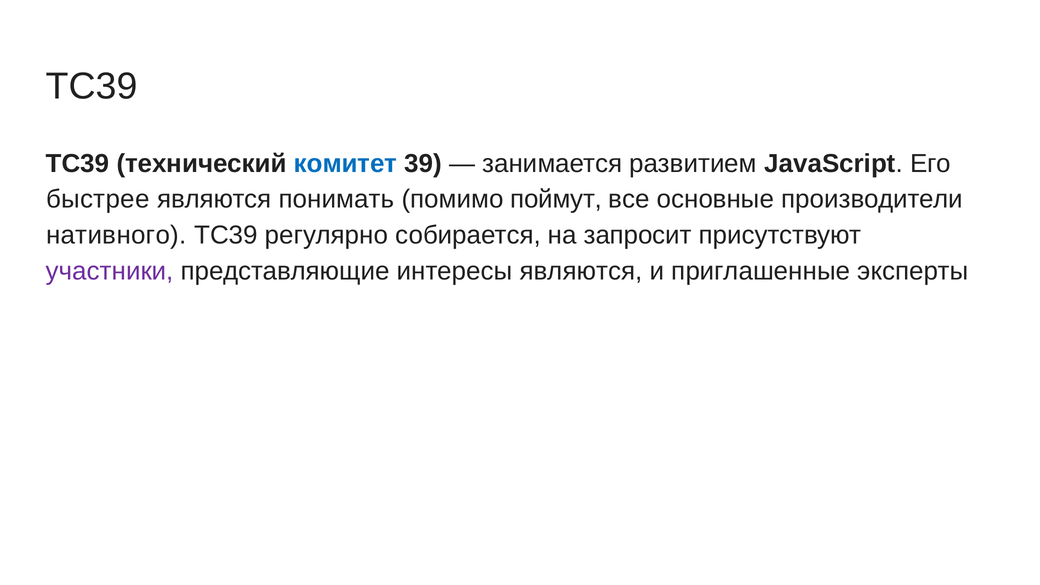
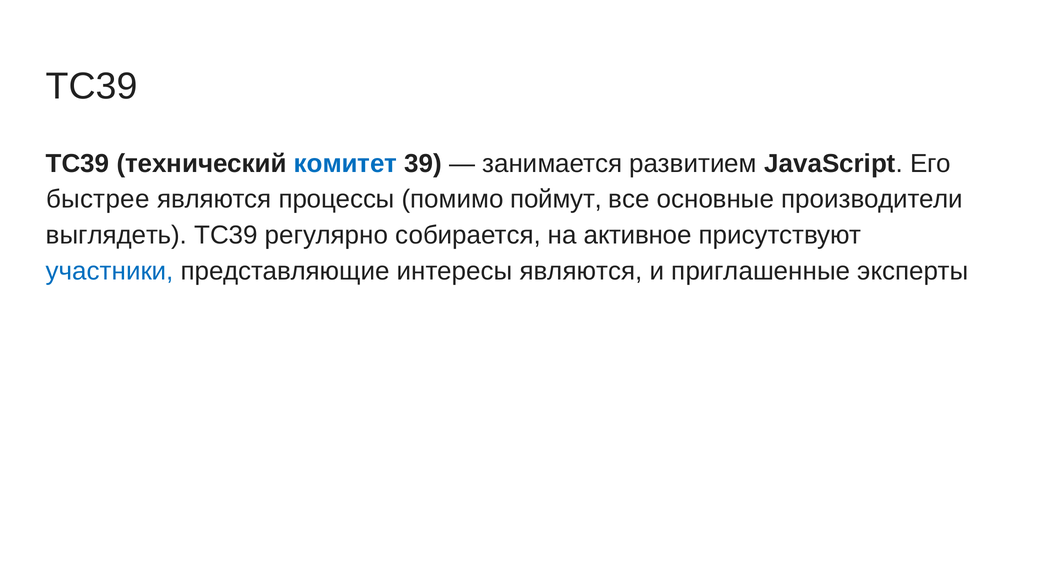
понимать: понимать -> процессы
нативного: нативного -> выглядеть
запросит: запросит -> активное
участники colour: purple -> blue
